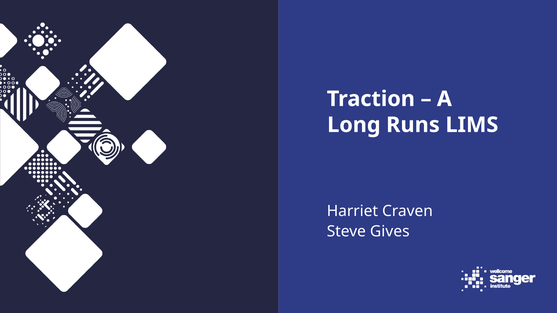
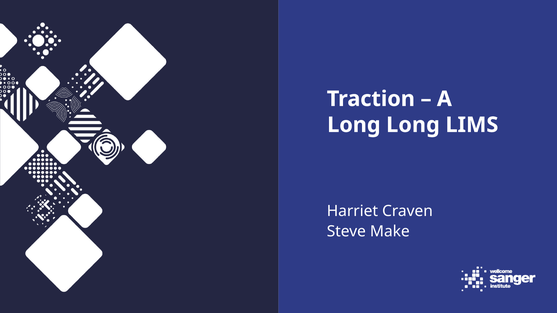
Long Runs: Runs -> Long
Gives: Gives -> Make
